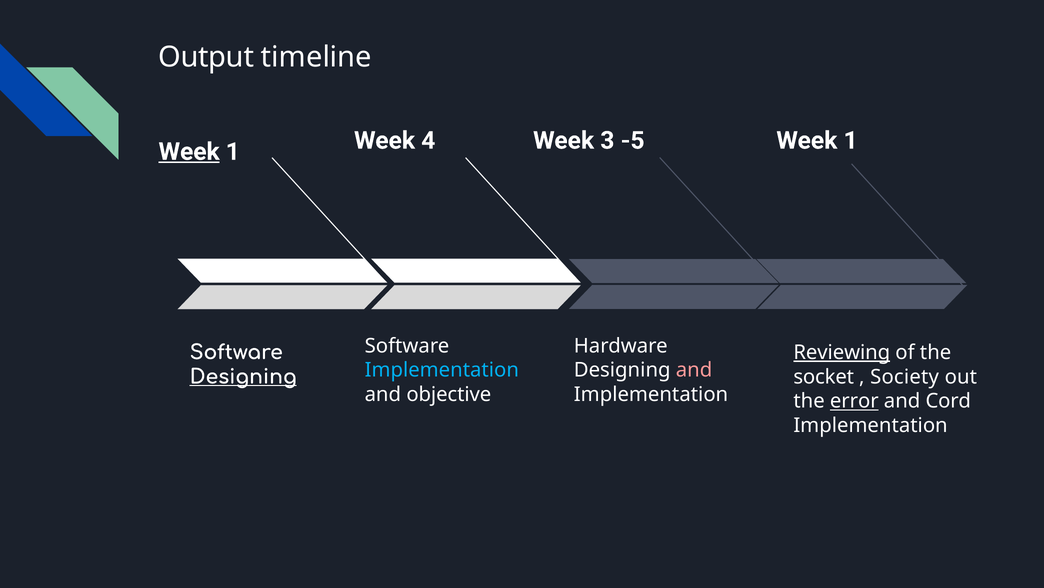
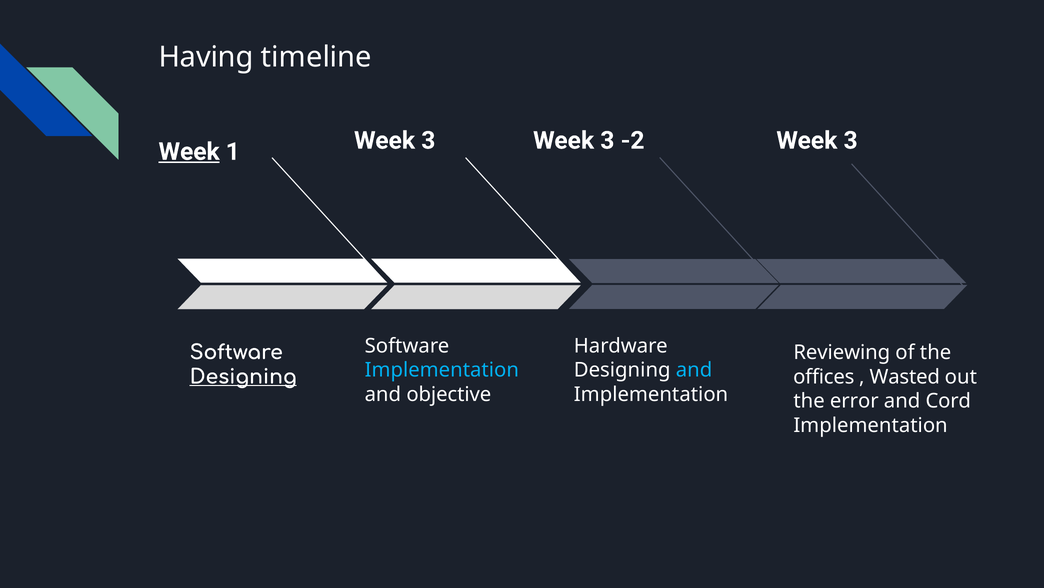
Output: Output -> Having
4 at (428, 140): 4 -> 3
-5: -5 -> -2
1 at (851, 140): 1 -> 3
Reviewing underline: present -> none
and at (694, 370) colour: pink -> light blue
socket: socket -> offices
Society: Society -> Wasted
error underline: present -> none
